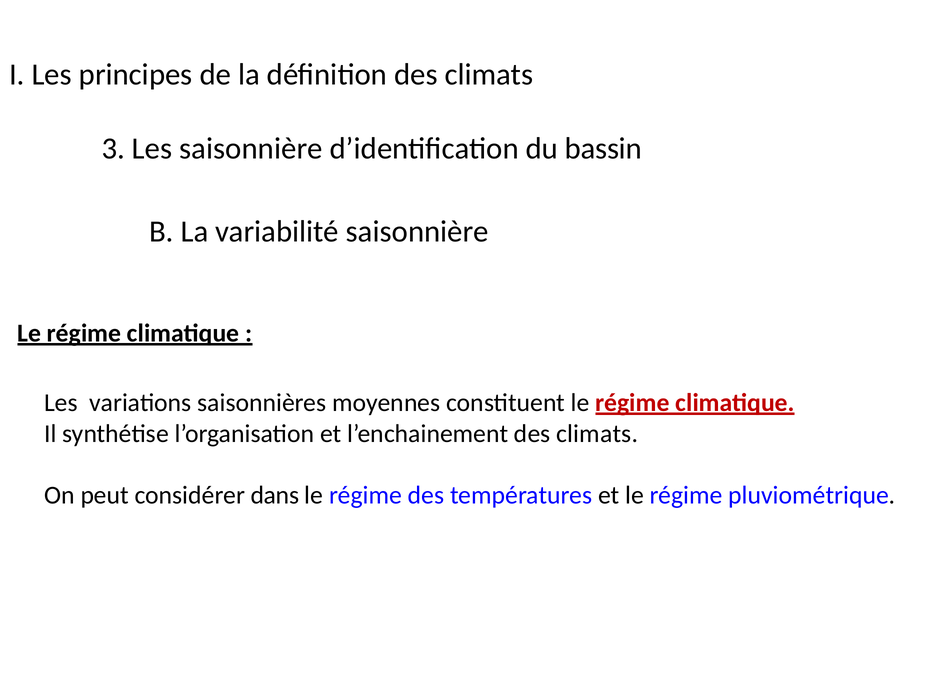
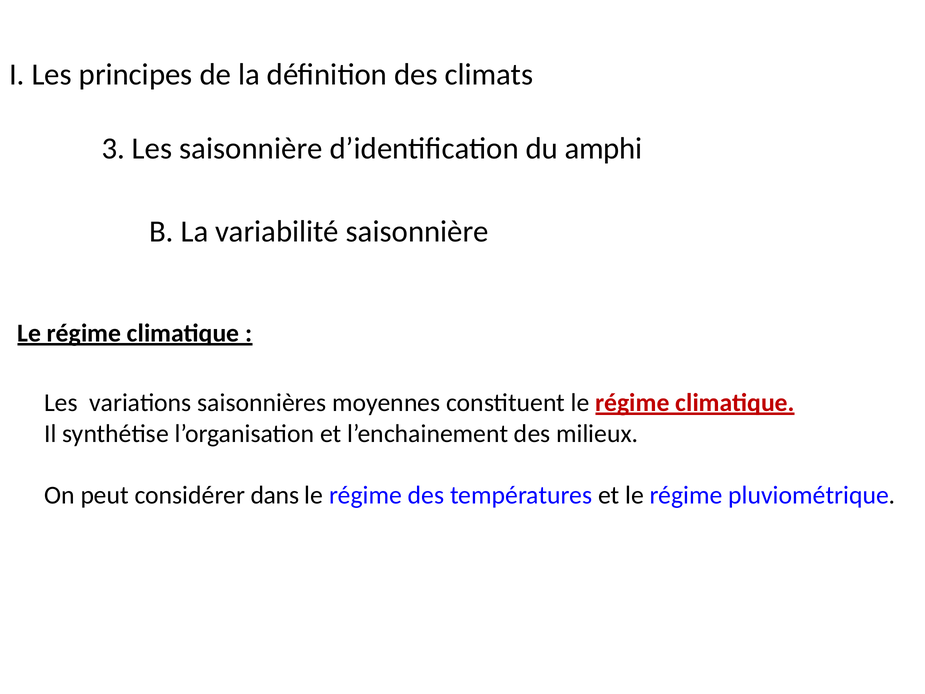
bassin: bassin -> amphi
l’enchainement des climats: climats -> milieux
